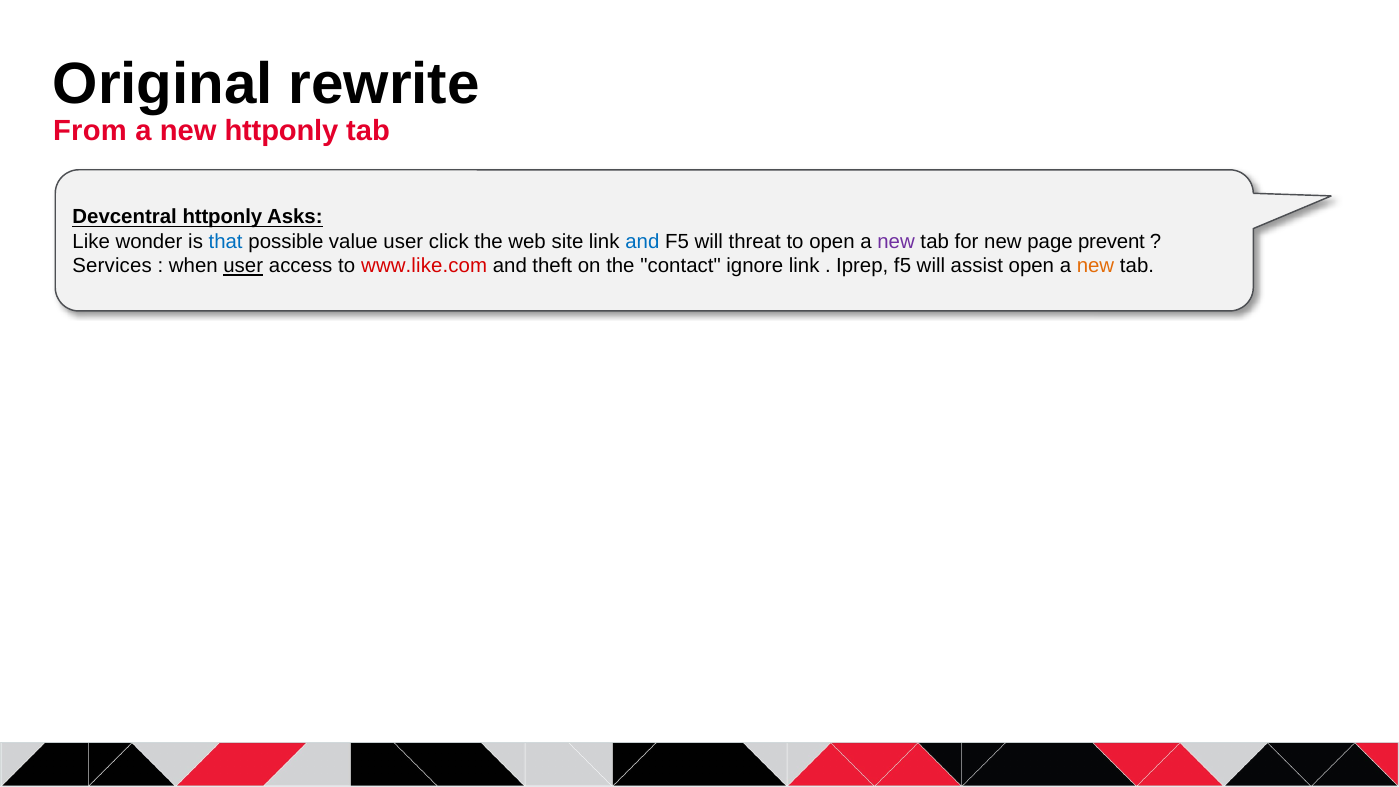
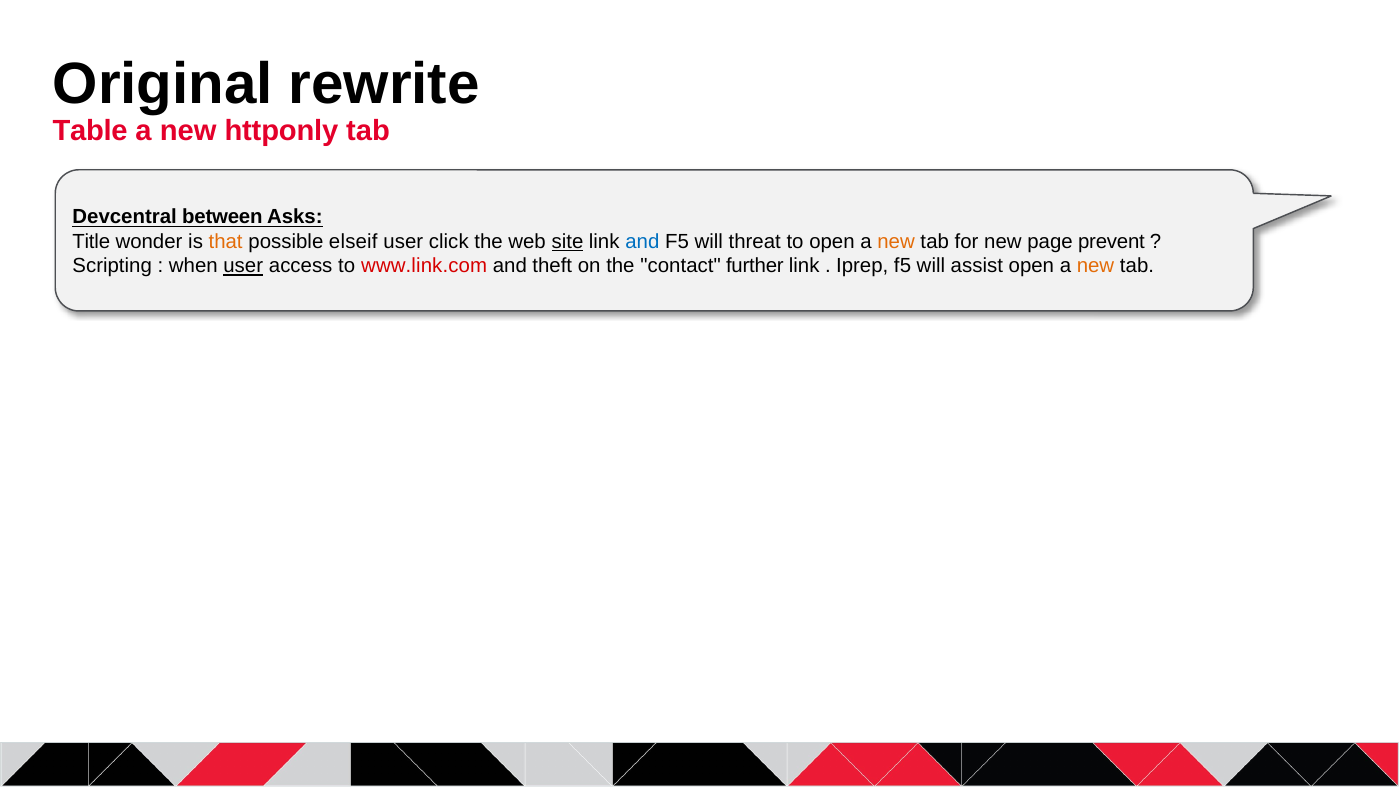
From: From -> Table
Devcentral httponly: httponly -> between
Like: Like -> Title
that colour: blue -> orange
value: value -> elseif
site underline: none -> present
new at (896, 242) colour: purple -> orange
Services: Services -> Scripting
www.like.com: www.like.com -> www.link.com
ignore: ignore -> further
